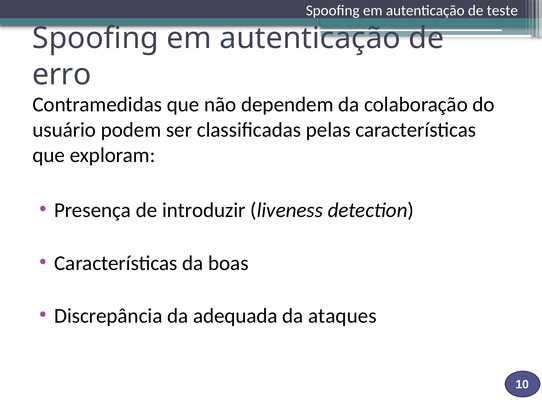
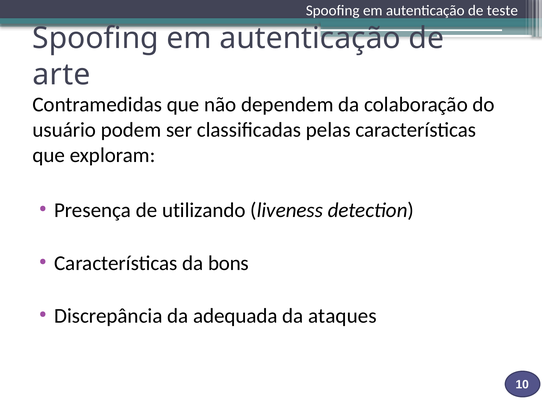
erro: erro -> arte
introduzir: introduzir -> utilizando
boas: boas -> bons
